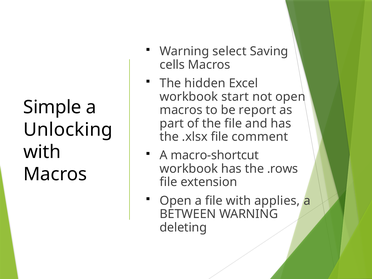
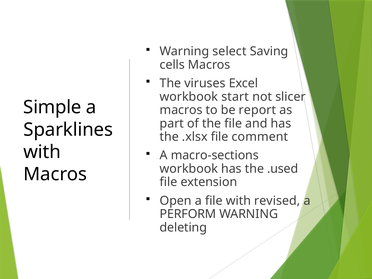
hidden: hidden -> viruses
not open: open -> slicer
Unlocking: Unlocking -> Sparklines
macro-shortcut: macro-shortcut -> macro-sections
.rows: .rows -> .used
applies: applies -> revised
BETWEEN: BETWEEN -> PERFORM
